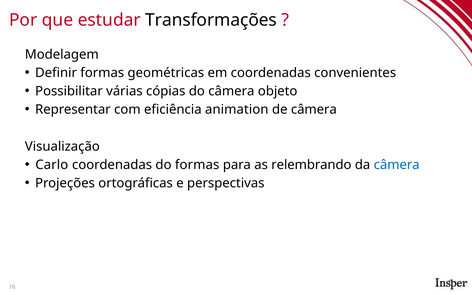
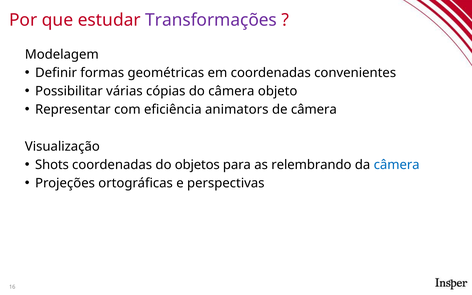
Transformações colour: black -> purple
animation: animation -> animators
Carlo: Carlo -> Shots
do formas: formas -> objetos
